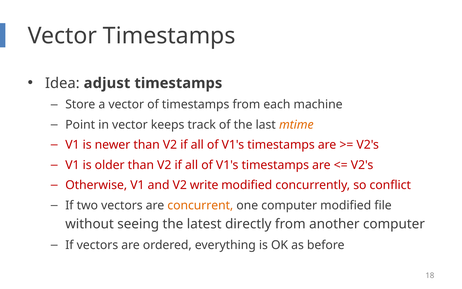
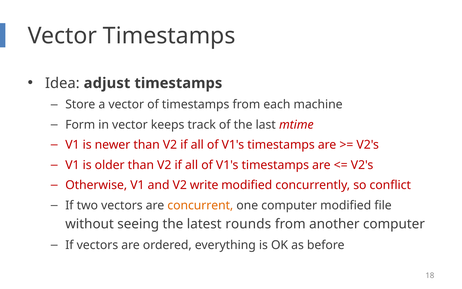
Point: Point -> Form
mtime colour: orange -> red
directly: directly -> rounds
